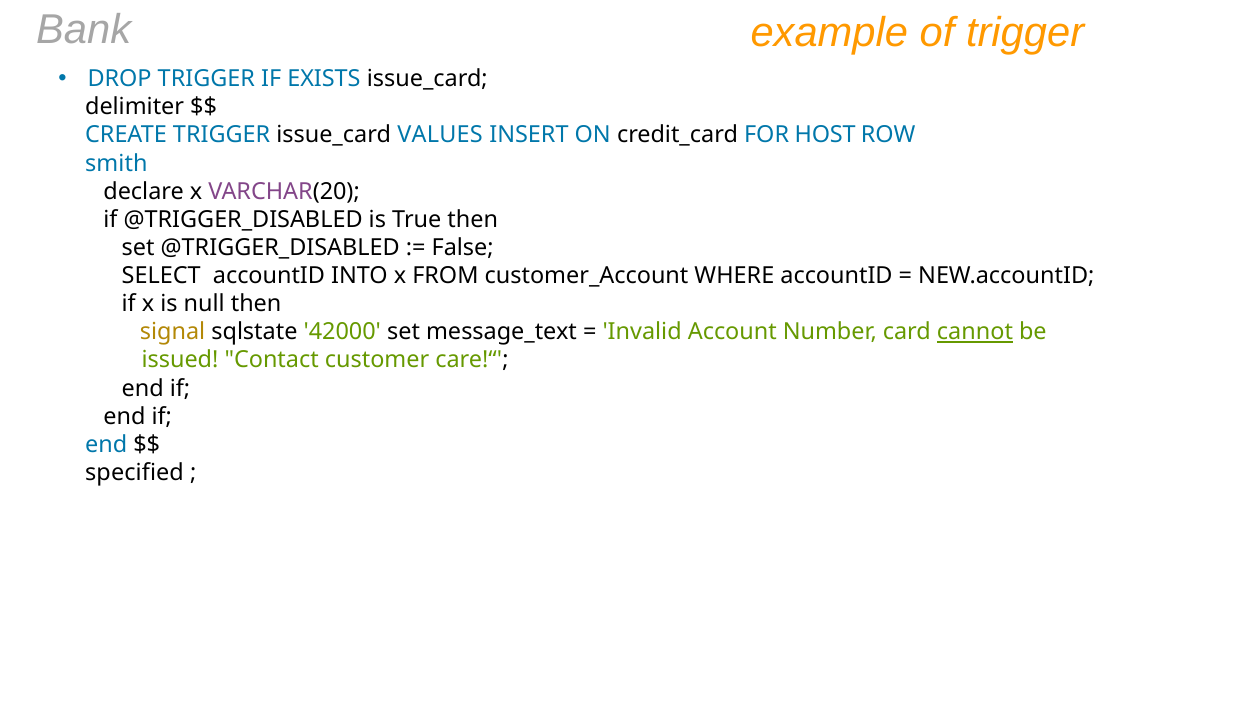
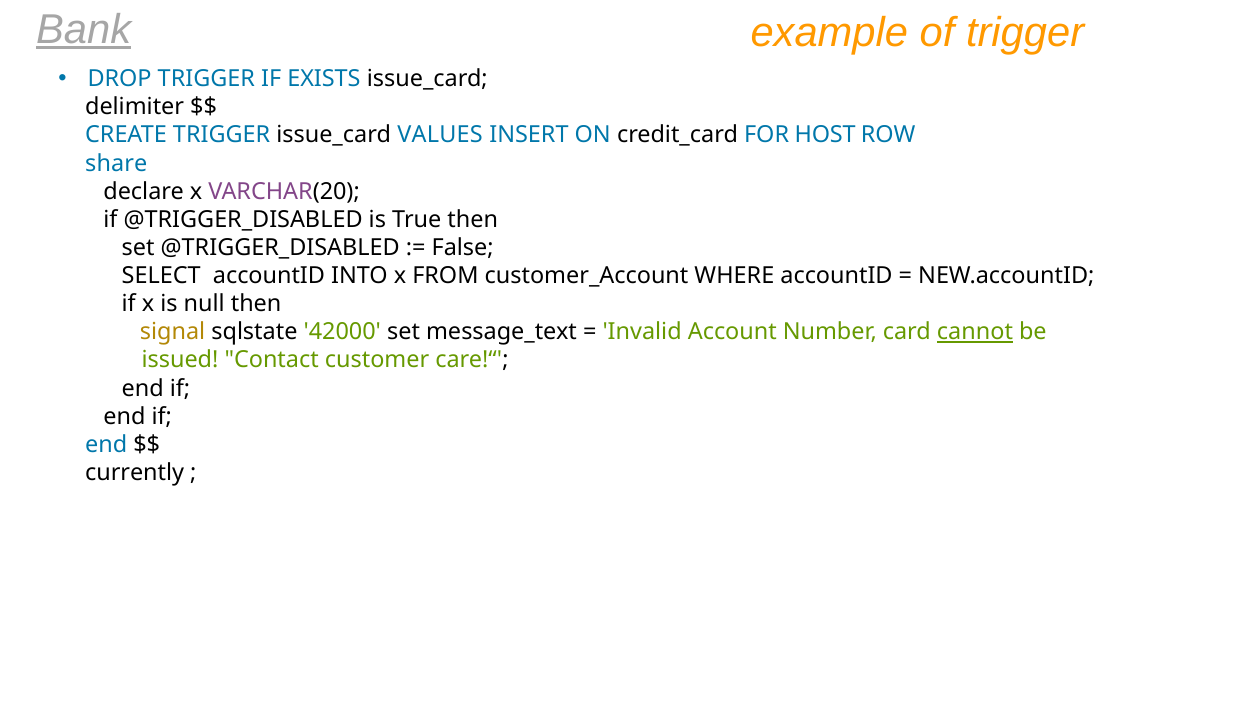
Bank underline: none -> present
smith: smith -> share
specified: specified -> currently
